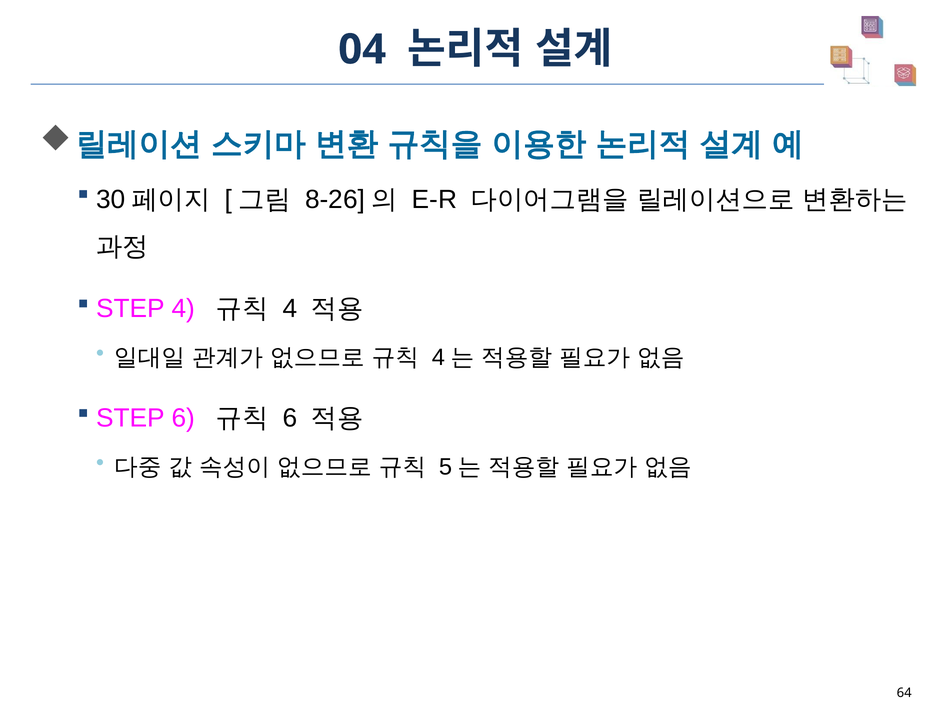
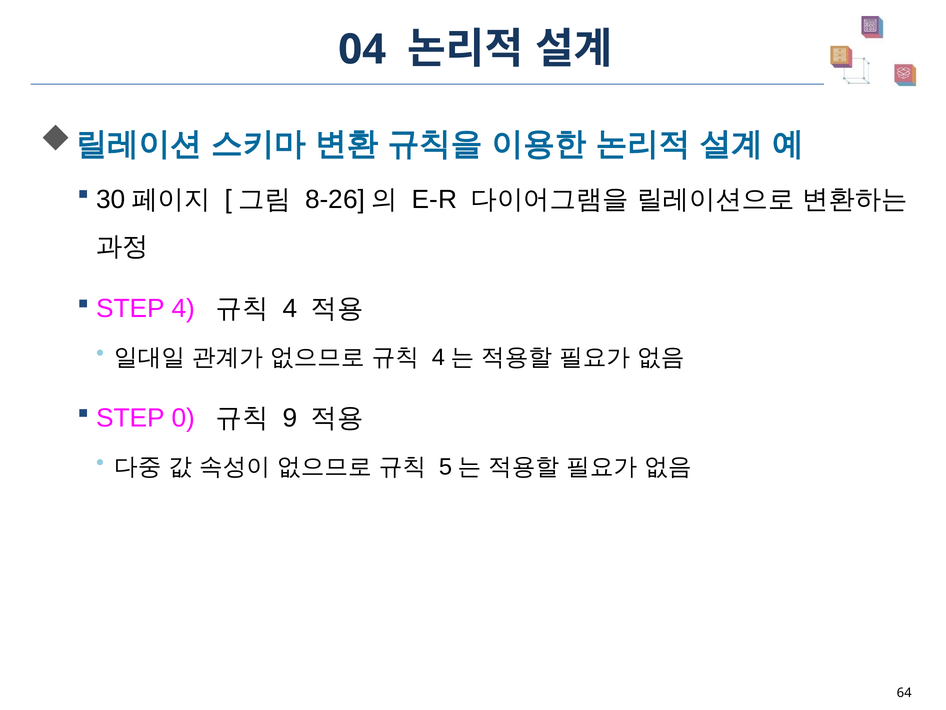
STEP 6: 6 -> 0
6 at (290, 418): 6 -> 9
